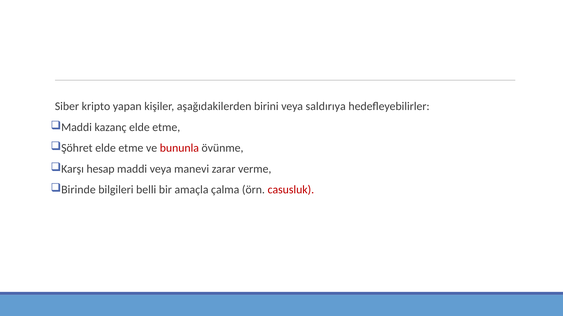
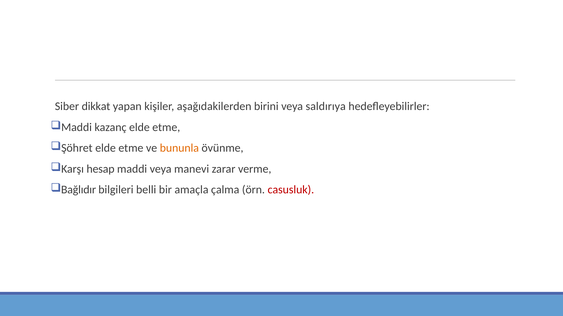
kripto: kripto -> dikkat
bununla colour: red -> orange
Birinde: Birinde -> Bağlıdır
